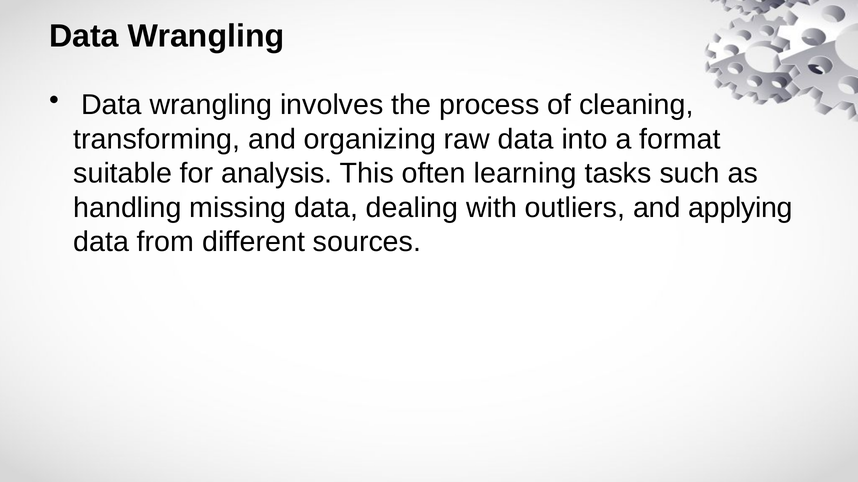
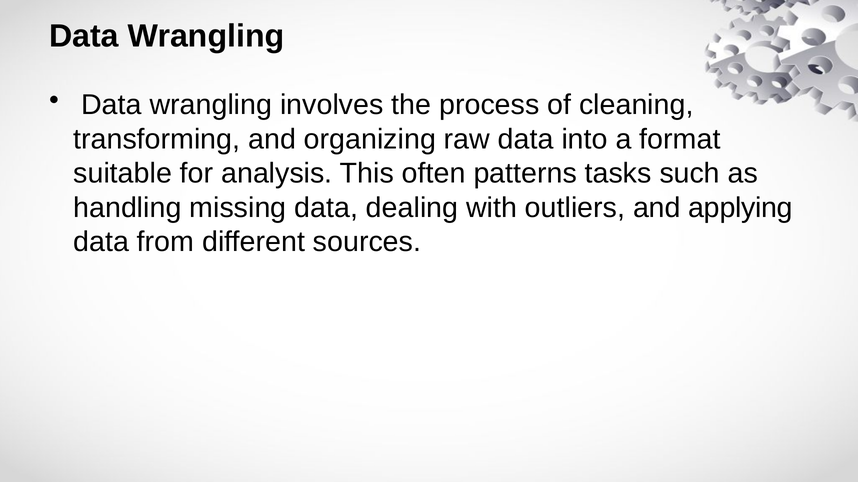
learning: learning -> patterns
